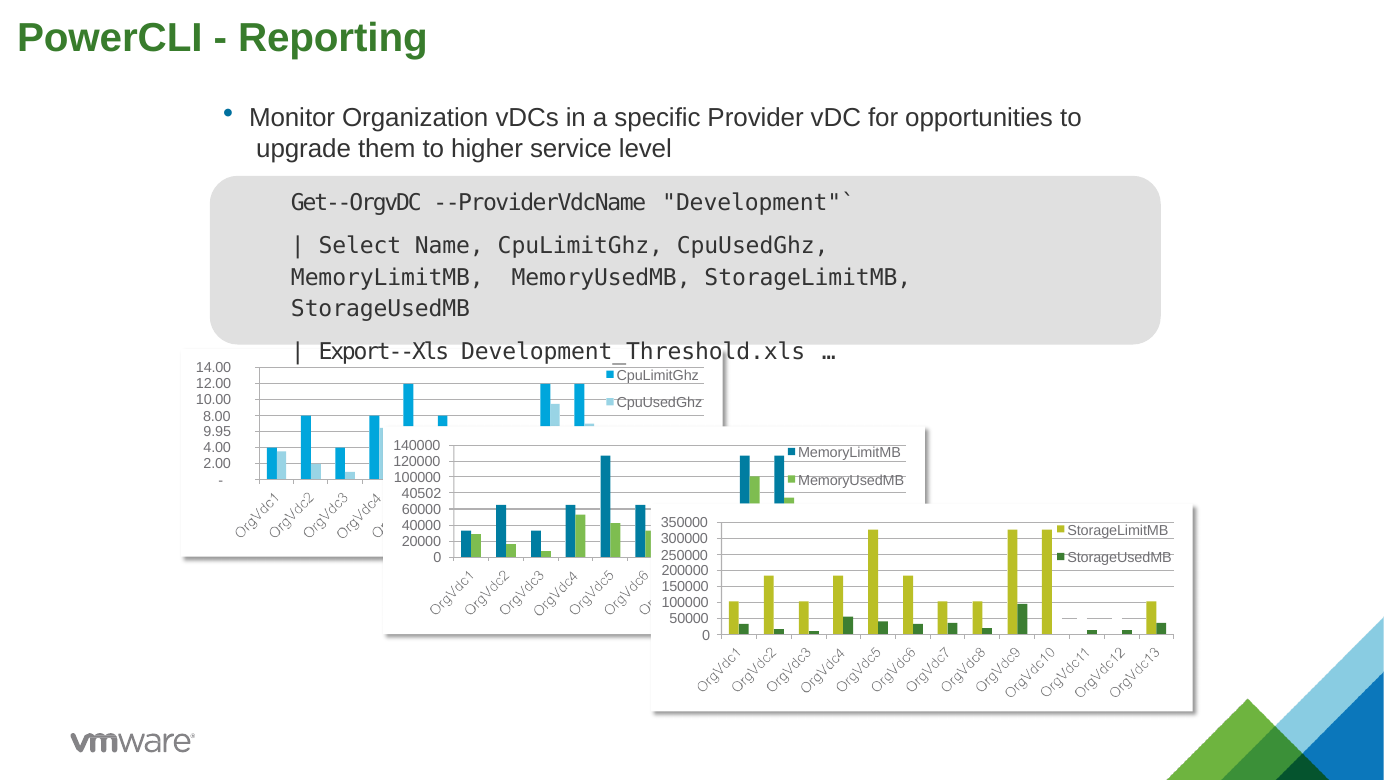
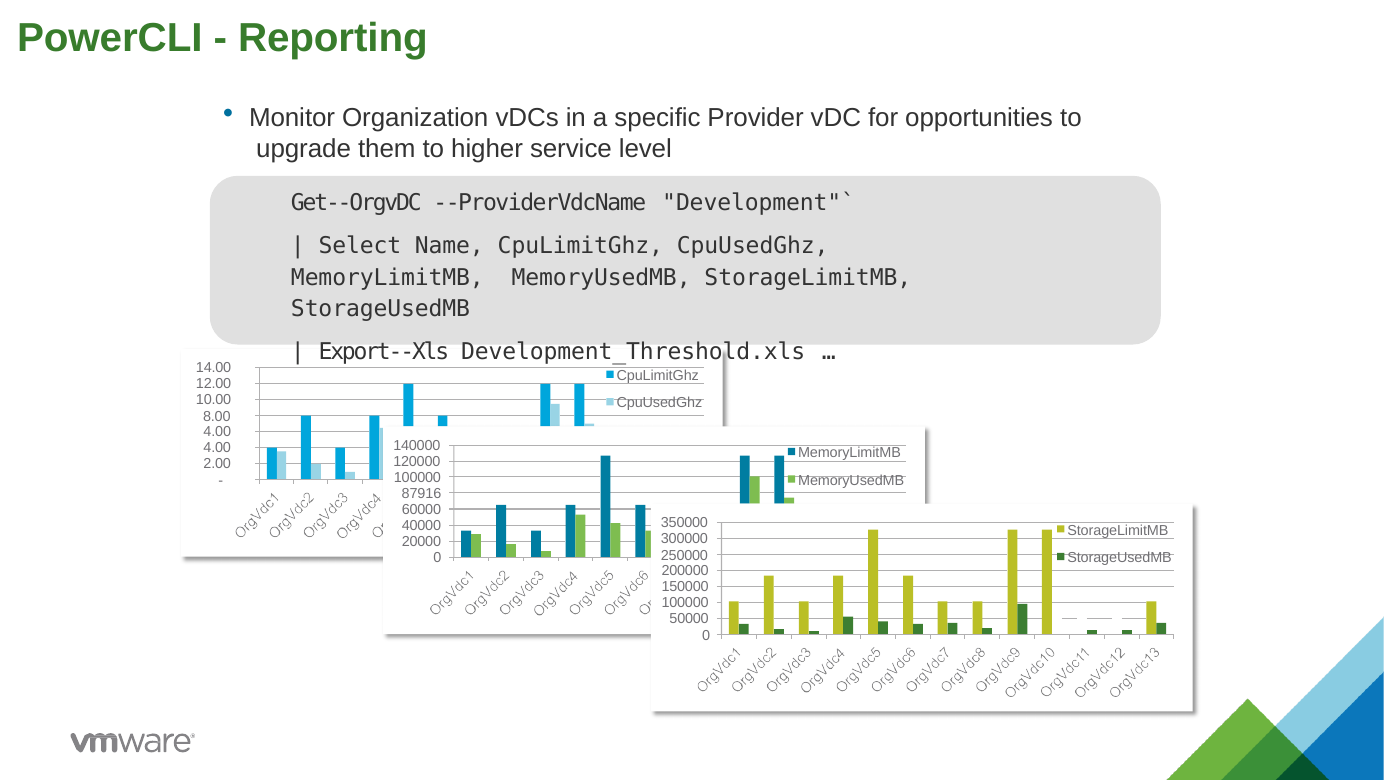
9.95 at (217, 432): 9.95 -> 4.00
40502: 40502 -> 87916
